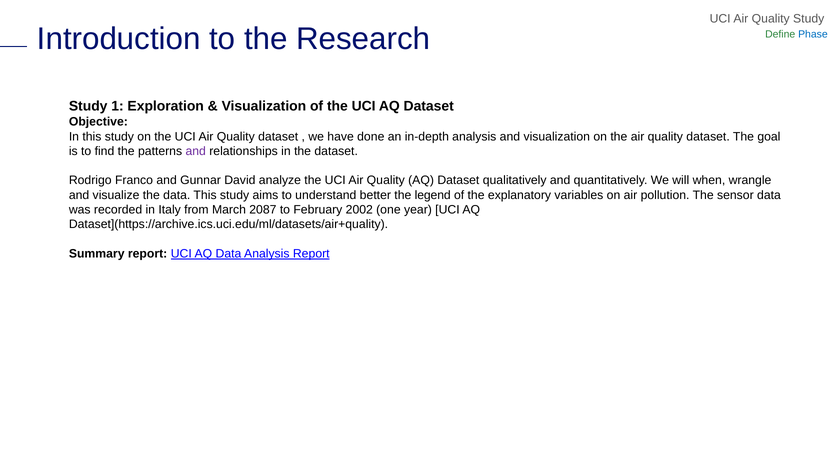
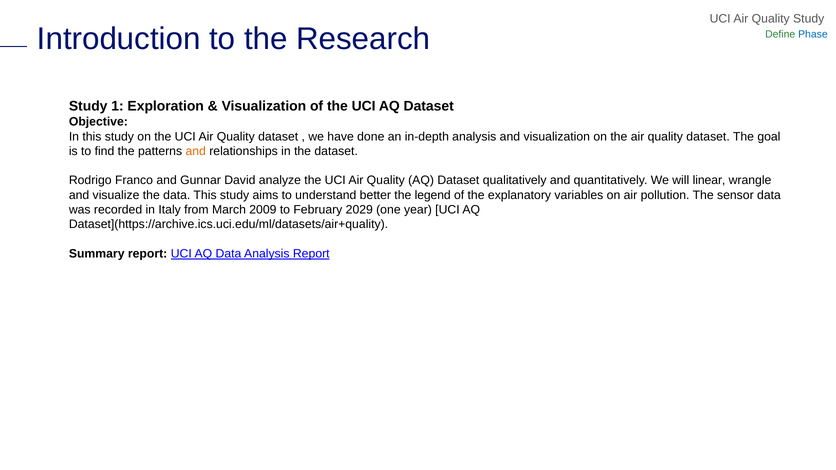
and at (196, 151) colour: purple -> orange
when: when -> linear
2087: 2087 -> 2009
2002: 2002 -> 2029
